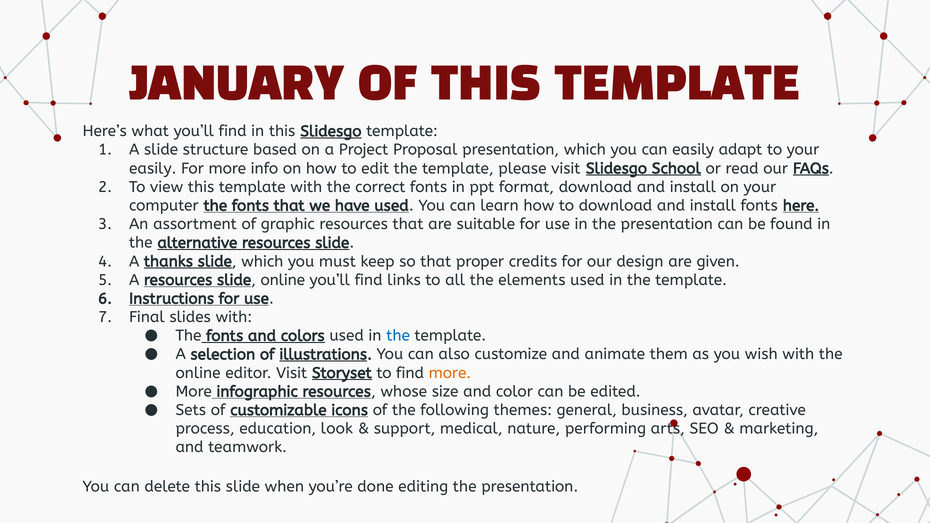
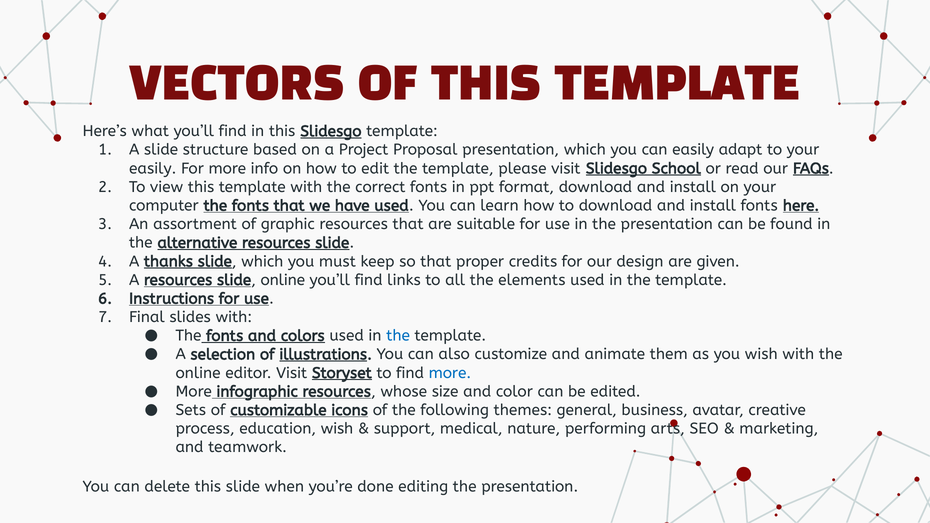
JANUARY: JANUARY -> VECTORS
more at (450, 373) colour: orange -> blue
education look: look -> wish
